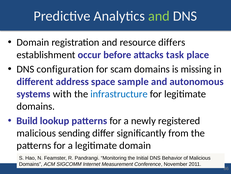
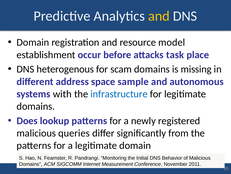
and at (159, 16) colour: light green -> yellow
differs: differs -> model
configuration: configuration -> heterogenous
Build: Build -> Does
sending: sending -> queries
